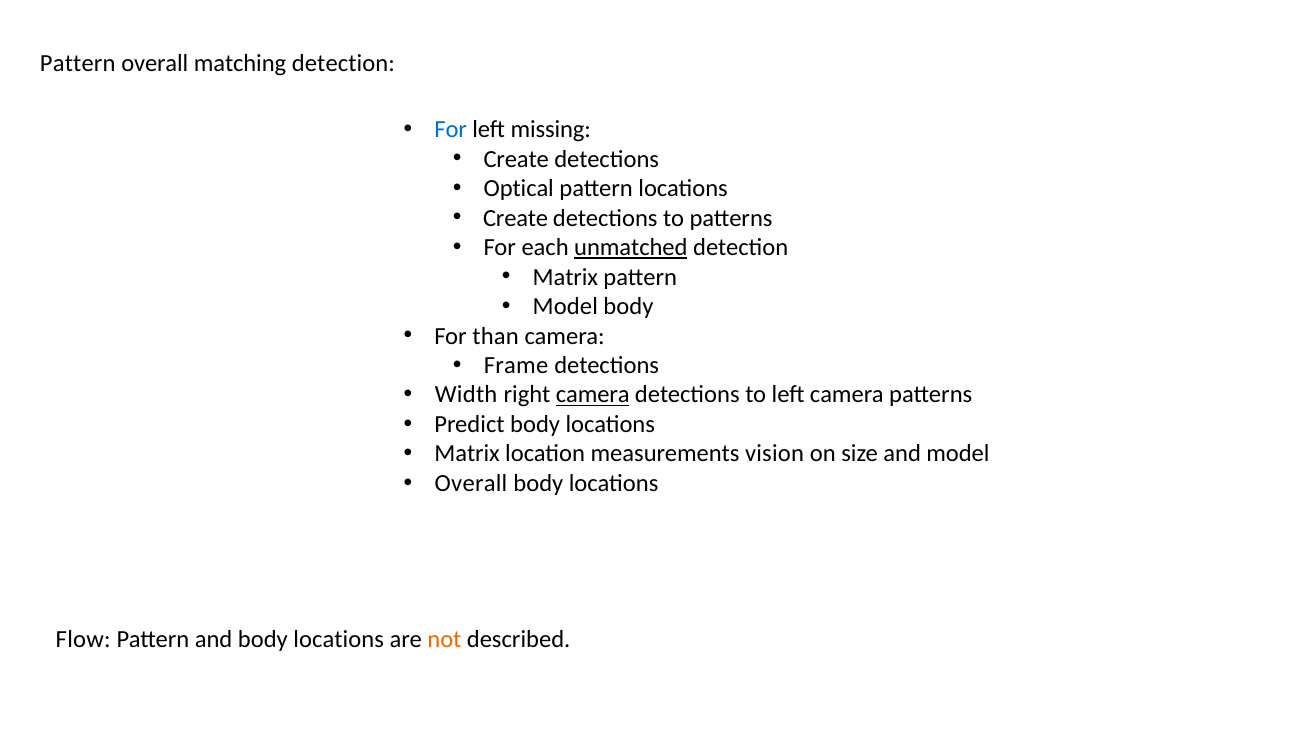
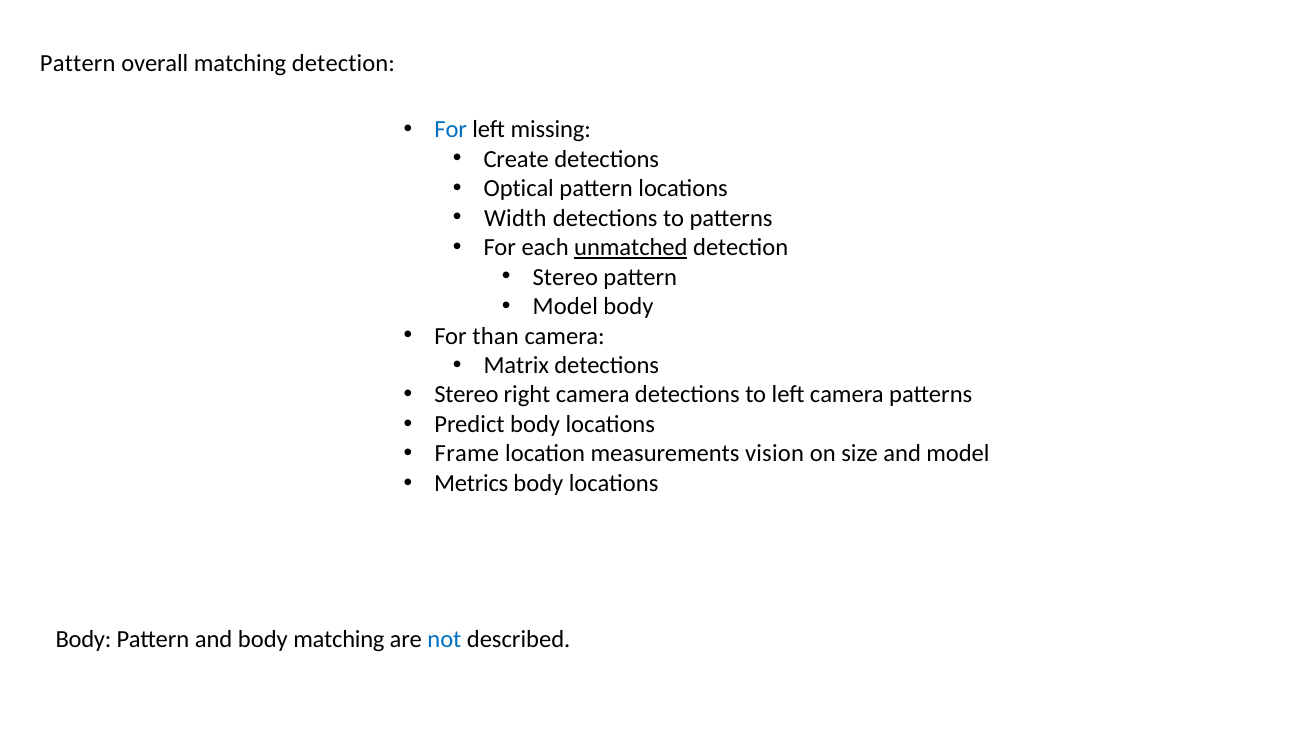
Create at (516, 218): Create -> Width
Matrix at (565, 277): Matrix -> Stereo
Frame: Frame -> Matrix
Width at (466, 395): Width -> Stereo
camera at (593, 395) underline: present -> none
Matrix at (467, 454): Matrix -> Frame
Overall at (471, 484): Overall -> Metrics
Flow at (83, 640): Flow -> Body
and body locations: locations -> matching
not colour: orange -> blue
